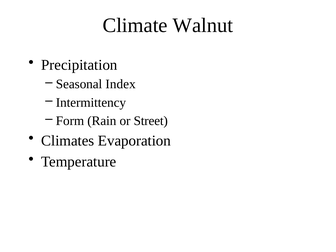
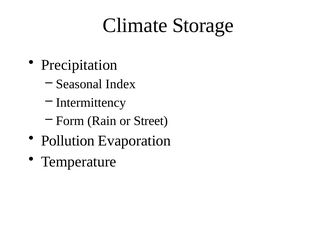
Walnut: Walnut -> Storage
Climates: Climates -> Pollution
